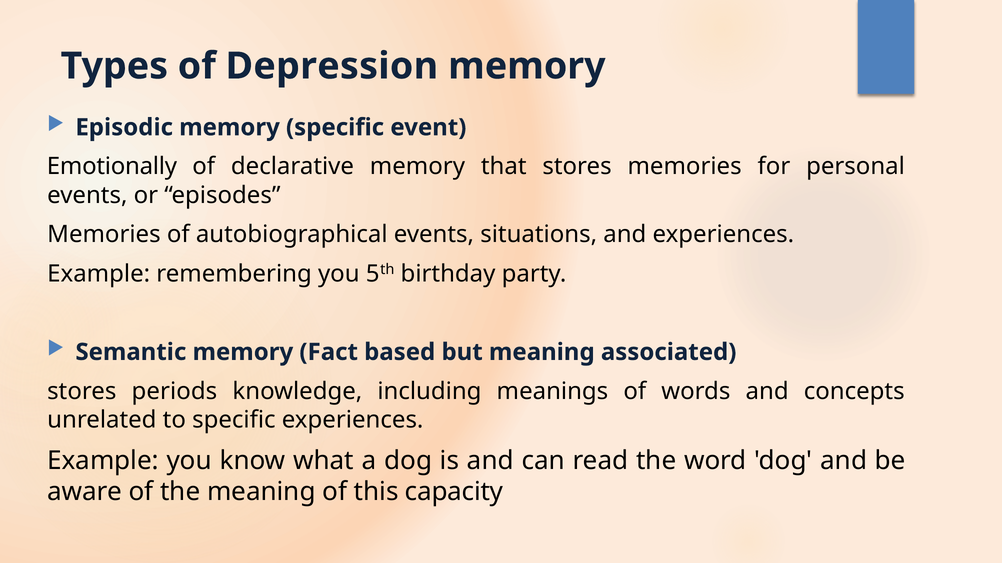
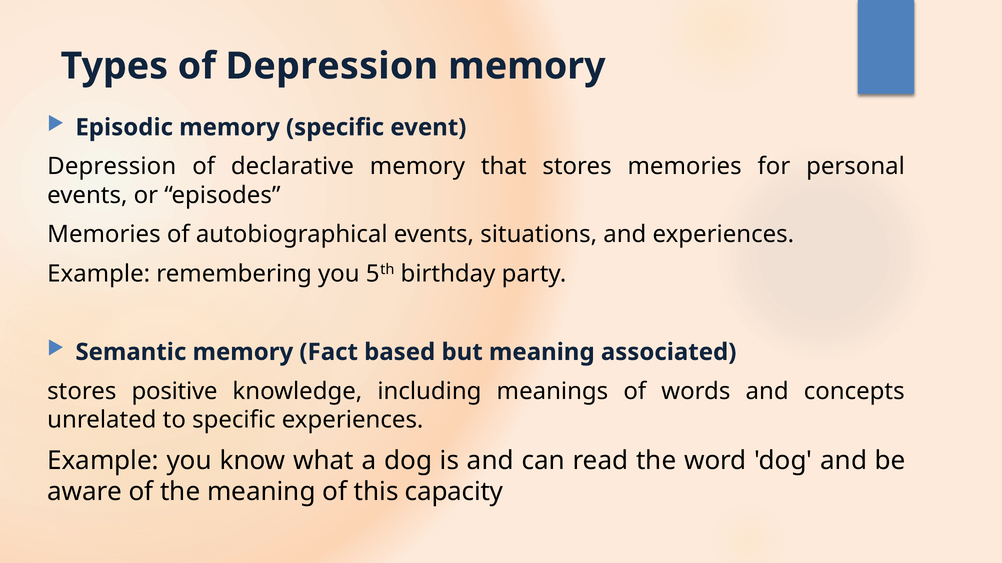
Emotionally at (112, 167): Emotionally -> Depression
periods: periods -> positive
